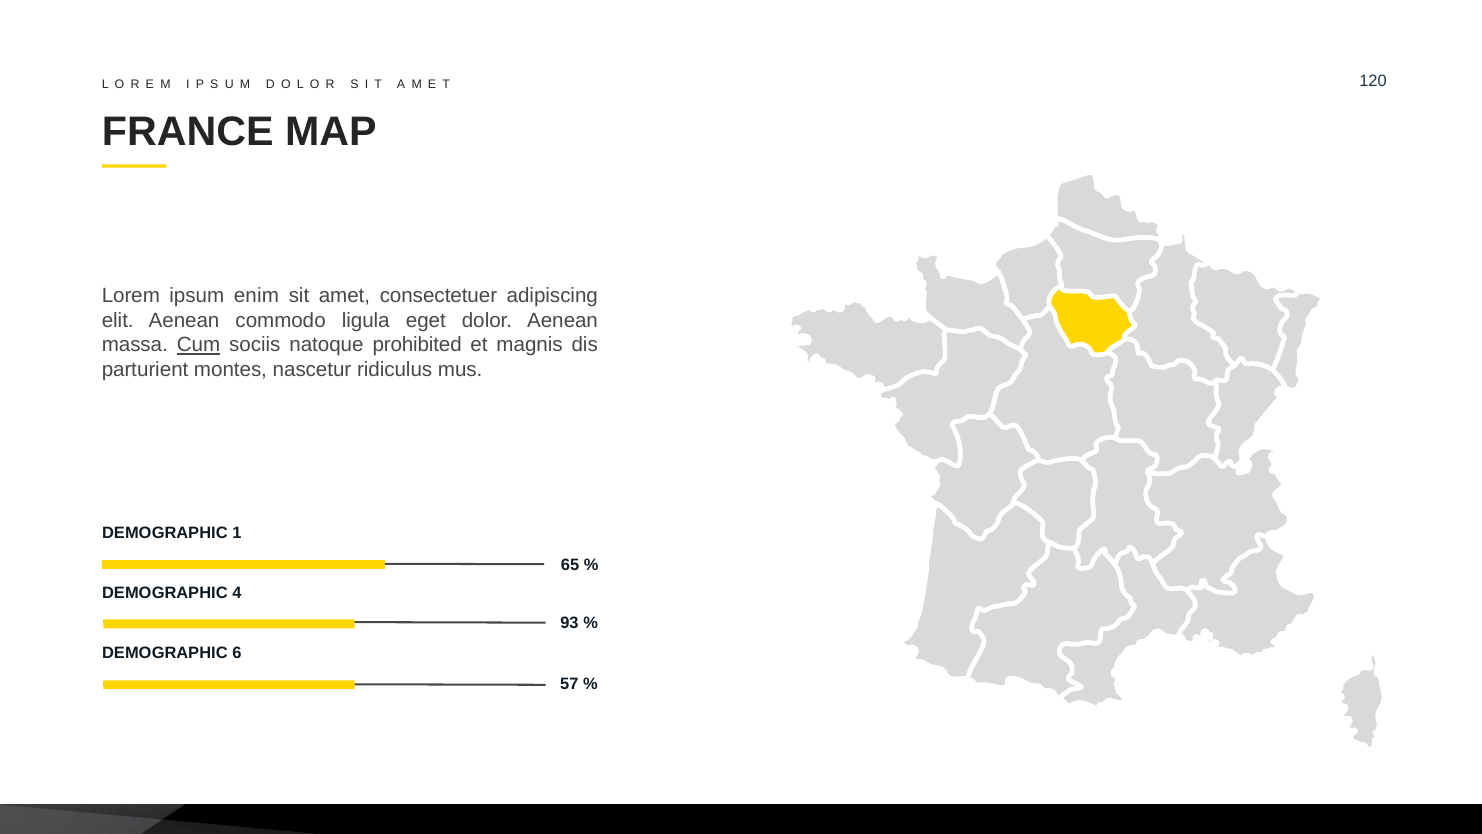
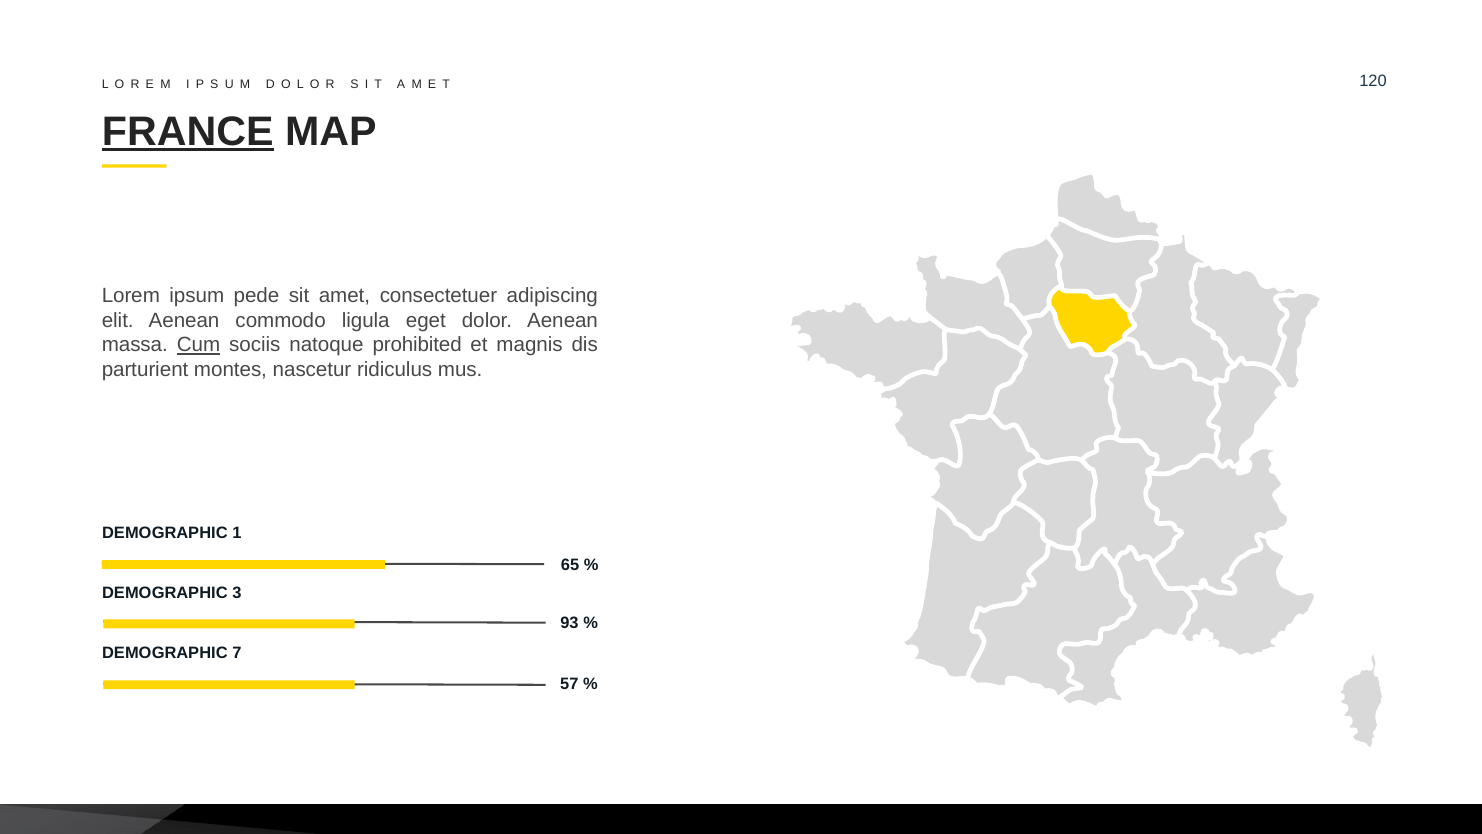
FRANCE underline: none -> present
enim: enim -> pede
4: 4 -> 3
6: 6 -> 7
